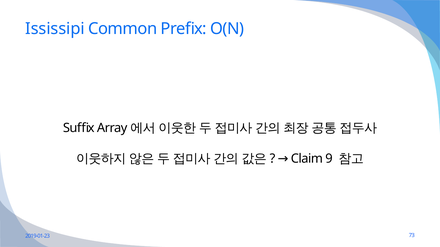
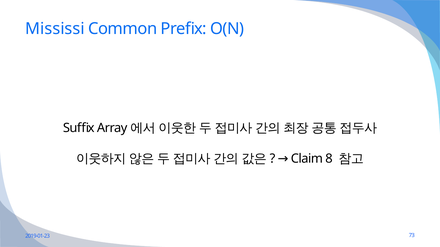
Ississipi: Ississipi -> Mississi
9: 9 -> 8
